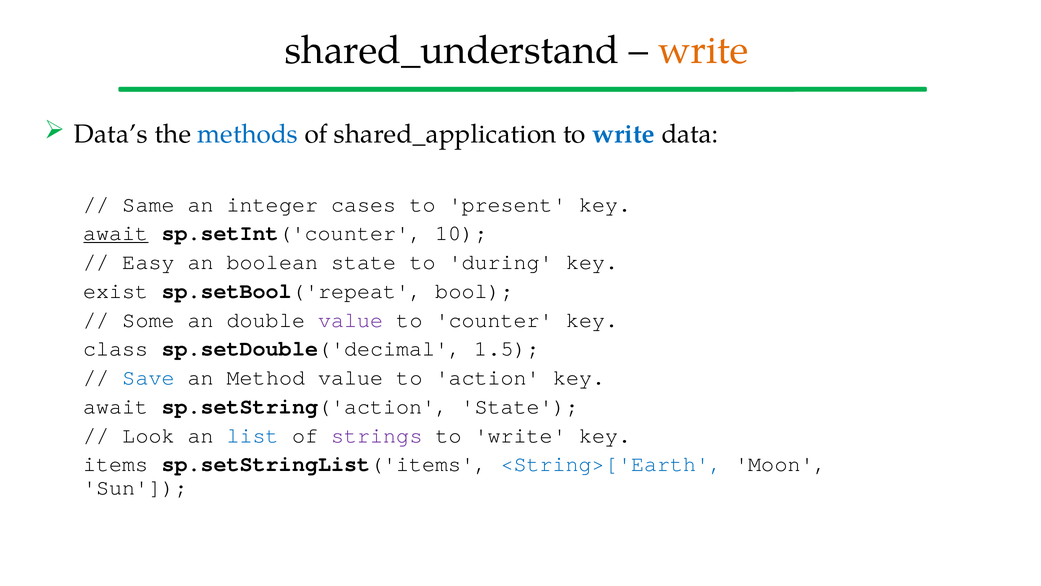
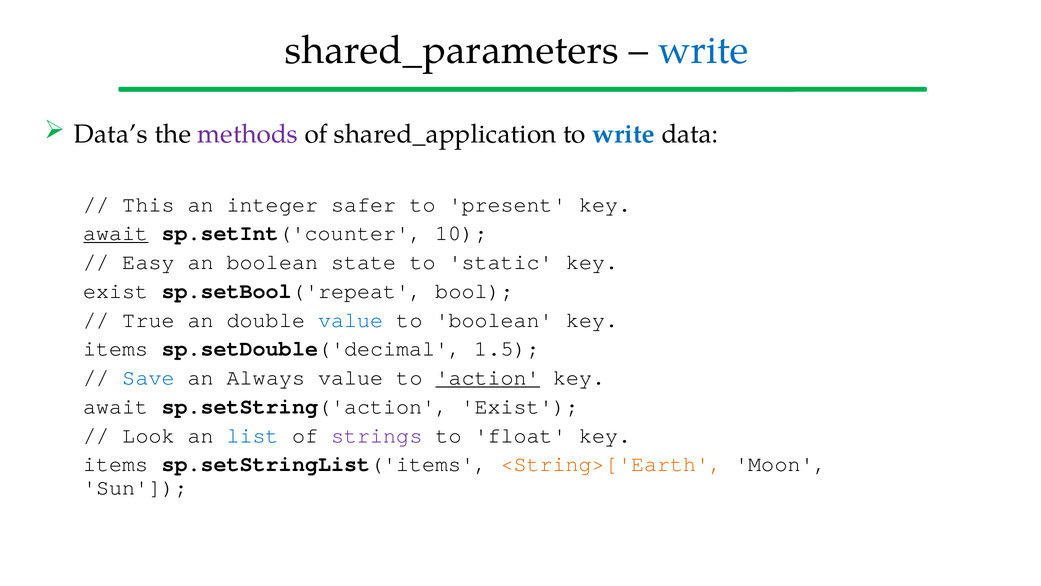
shared_understand: shared_understand -> shared_parameters
write at (703, 50) colour: orange -> blue
methods colour: blue -> purple
Same: Same -> This
cases: cases -> safer
during: during -> static
Some: Some -> True
value at (351, 320) colour: purple -> blue
to counter: counter -> boolean
class at (116, 349): class -> items
Method: Method -> Always
action underline: none -> present
sp.setString('action State: State -> Exist
write at (520, 435): write -> float
<String>['Earth colour: blue -> orange
